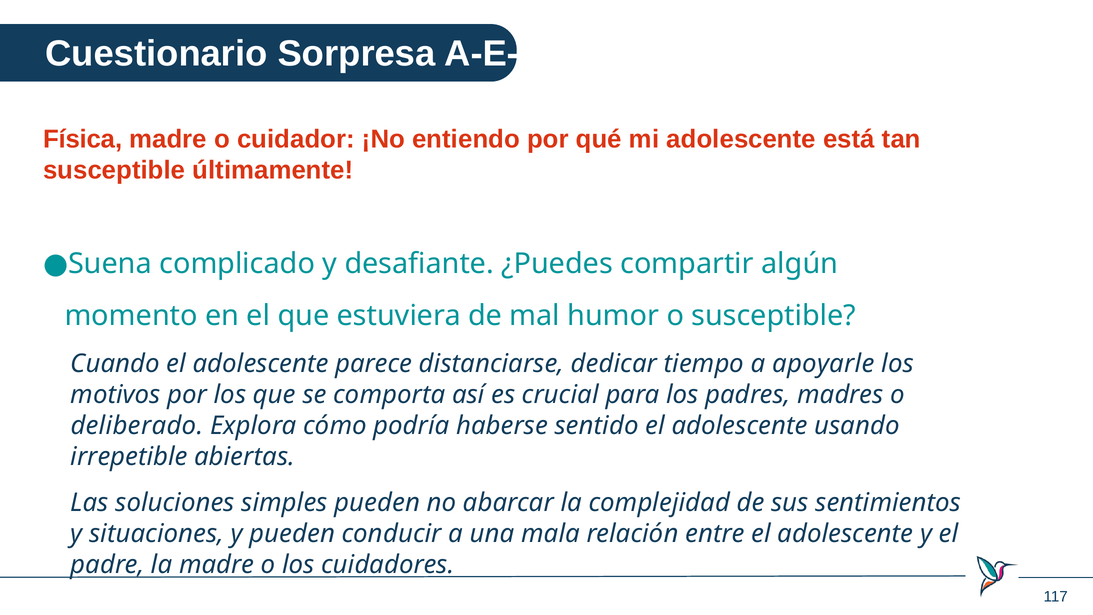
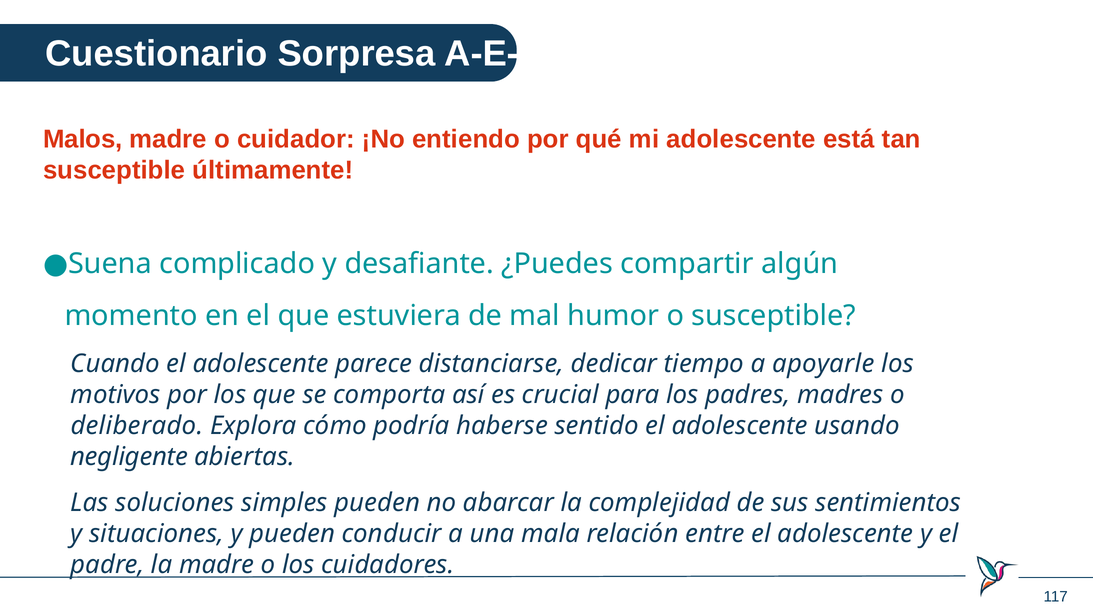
Física: Física -> Malos
irrepetible: irrepetible -> negligente
